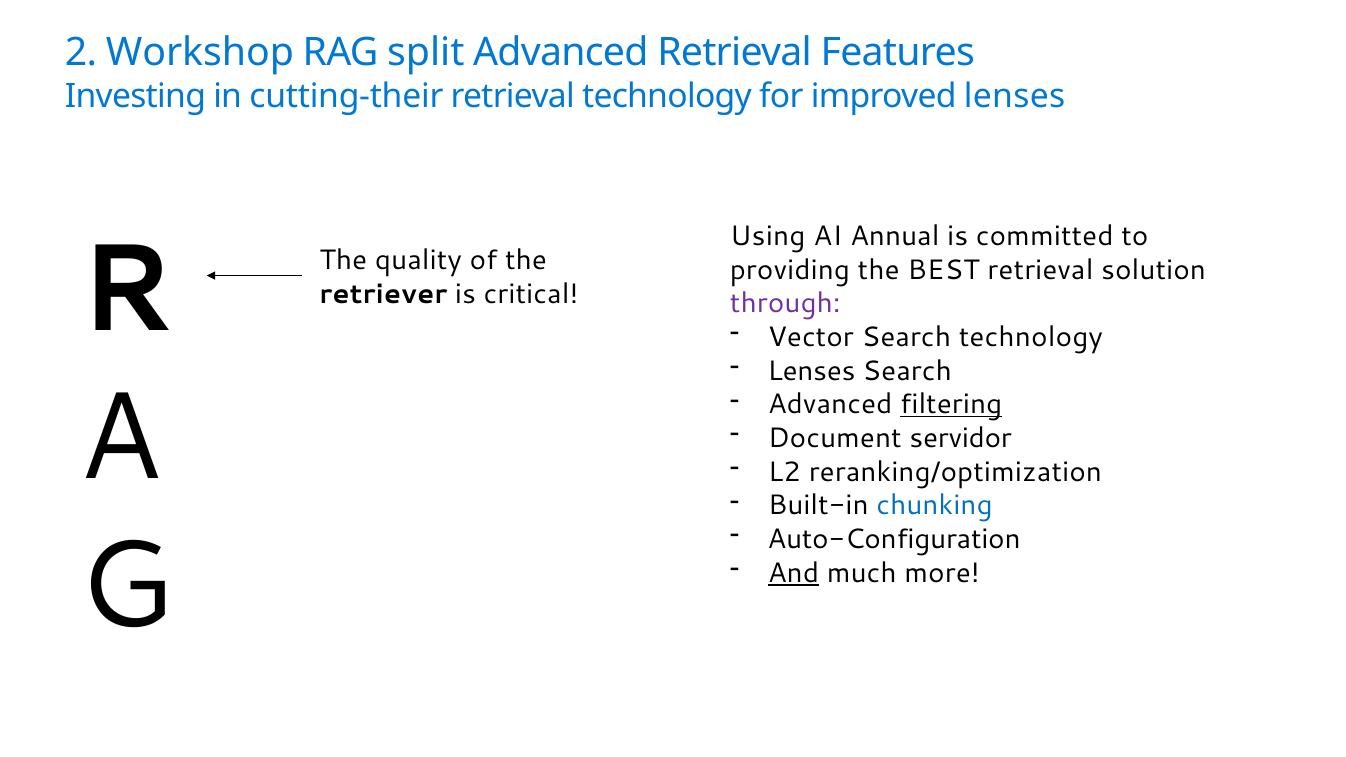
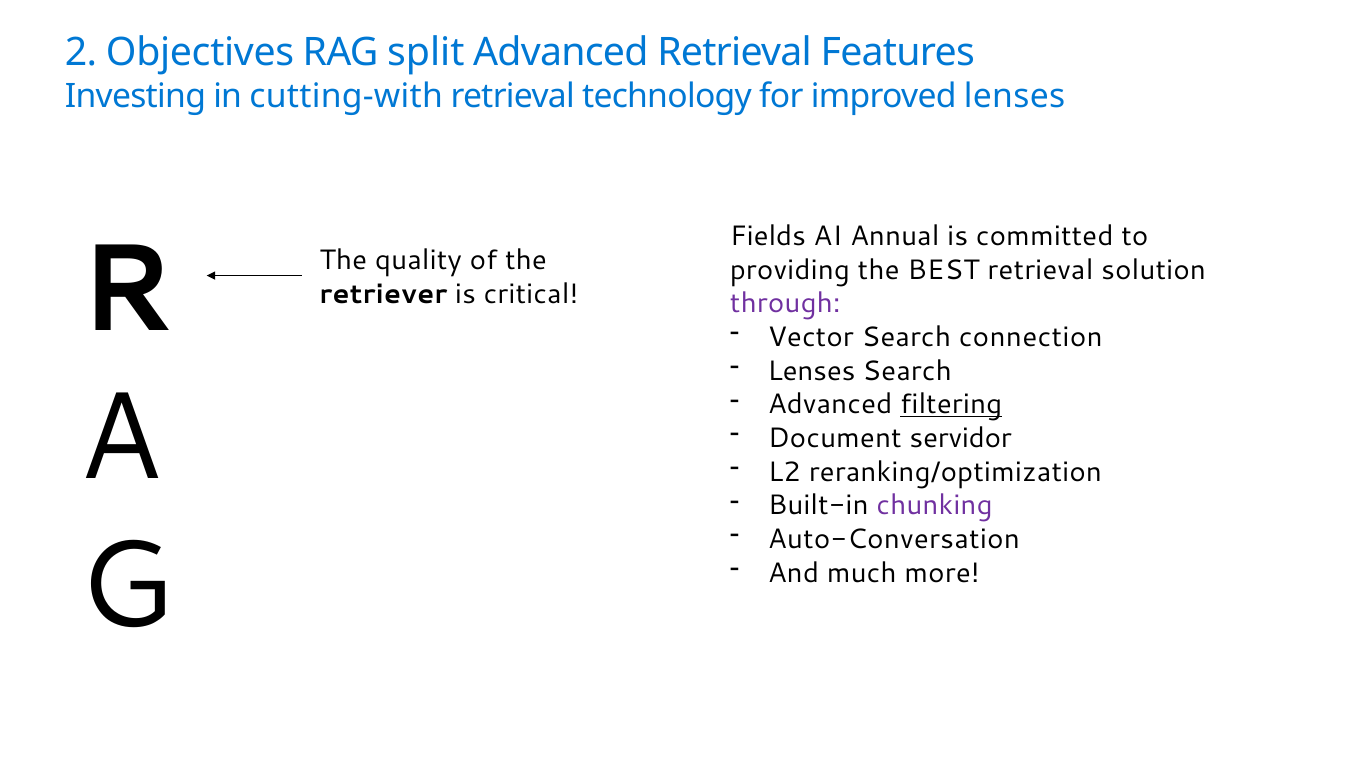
Workshop: Workshop -> Objectives
cutting-their: cutting-their -> cutting-with
Using: Using -> Fields
Search technology: technology -> connection
chunking colour: blue -> purple
Auto-Configuration: Auto-Configuration -> Auto-Conversation
And underline: present -> none
